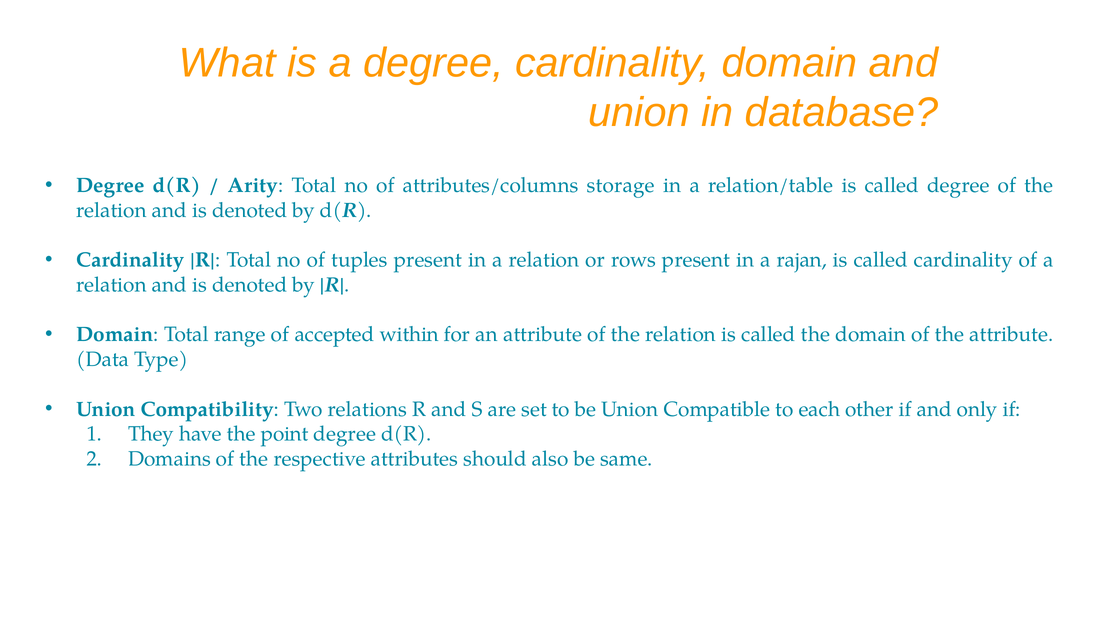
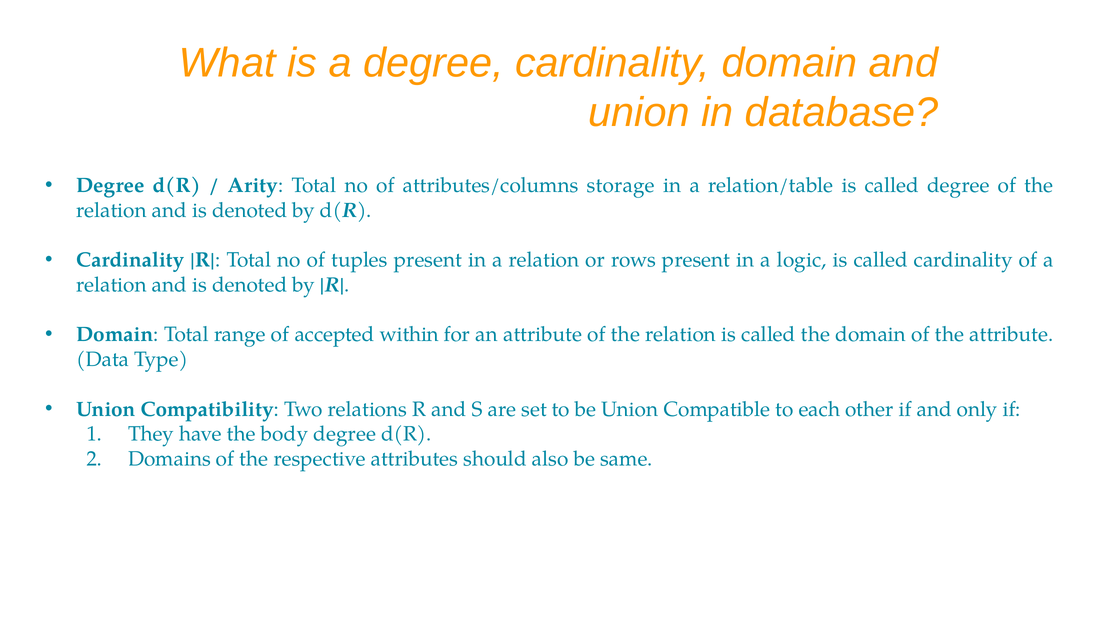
rajan: rajan -> logic
point: point -> body
